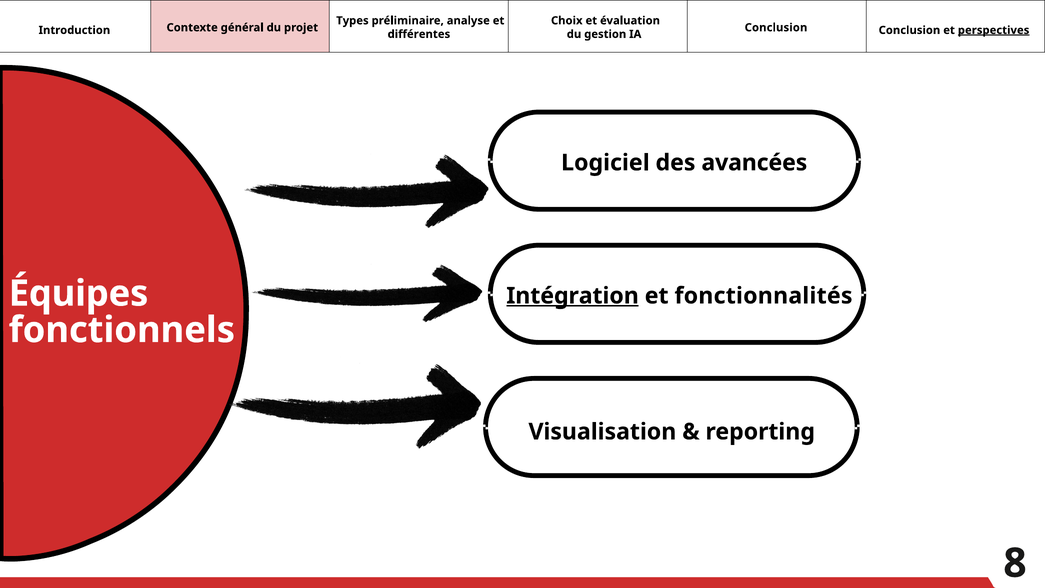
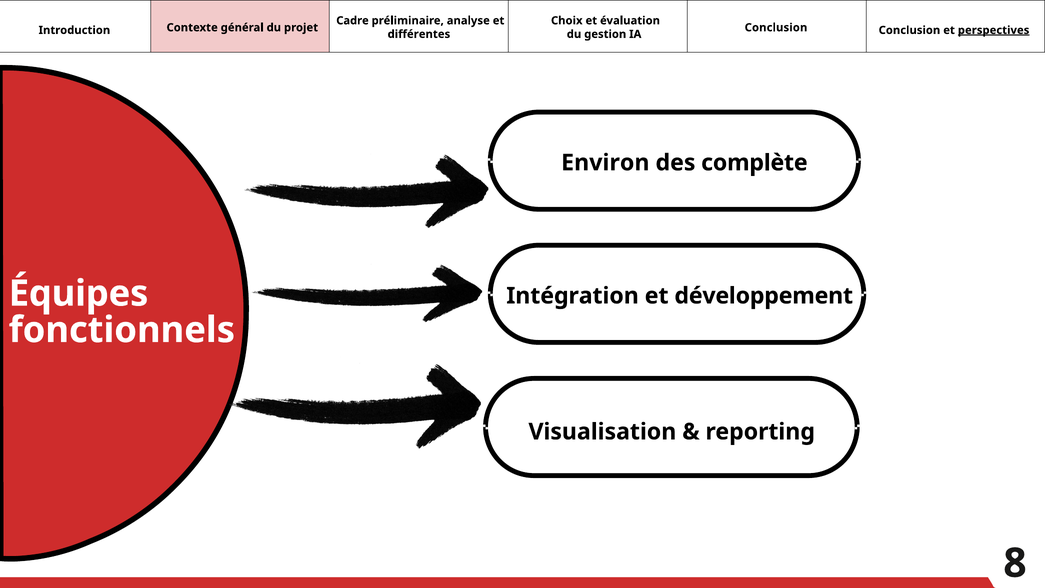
Types: Types -> Cadre
Logiciel: Logiciel -> Environ
avancées: avancées -> complète
Intégration underline: present -> none
fonctionnalités: fonctionnalités -> développement
